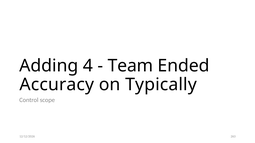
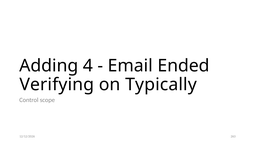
Team: Team -> Email
Accuracy: Accuracy -> Verifying
